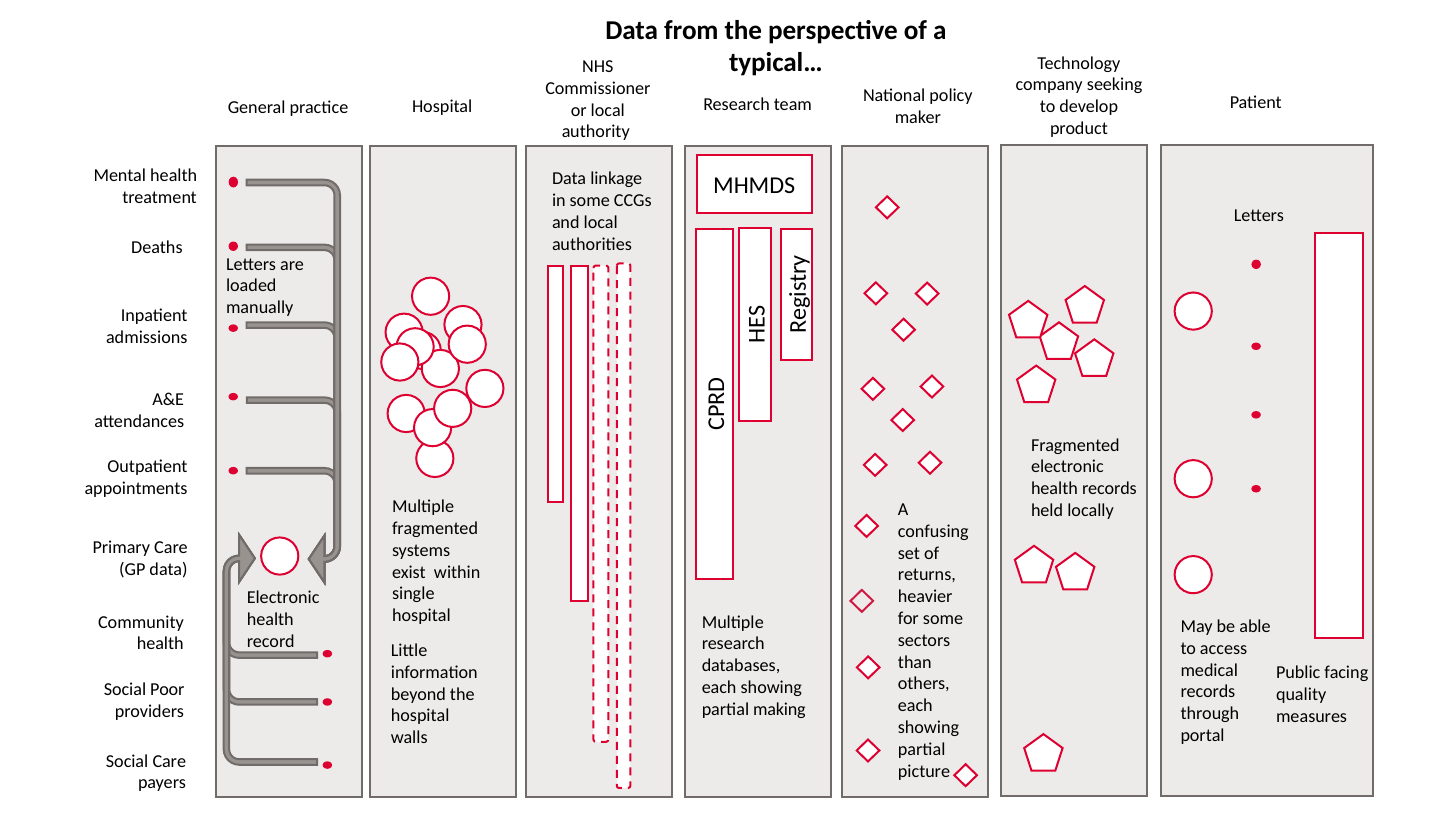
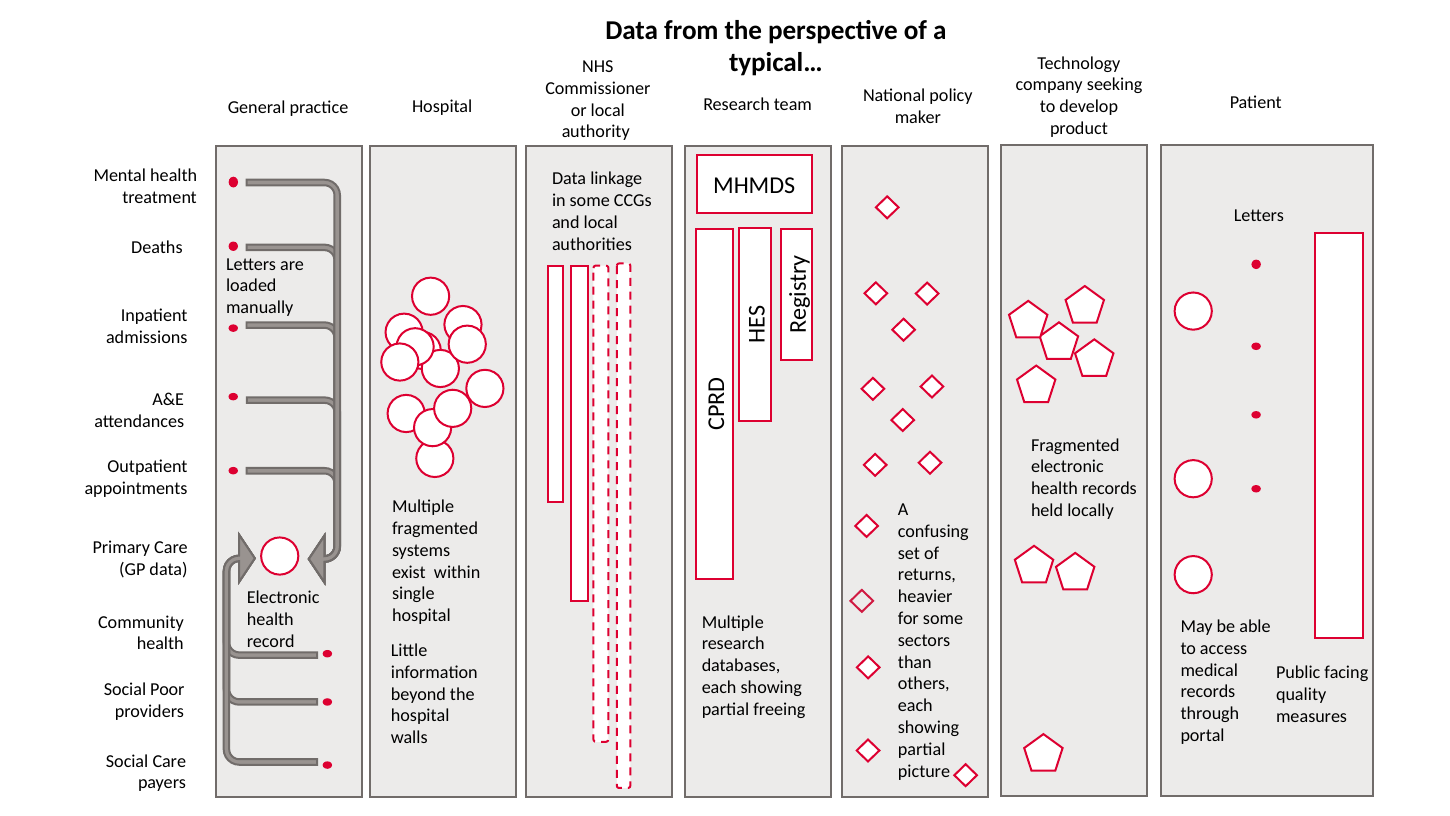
making: making -> freeing
